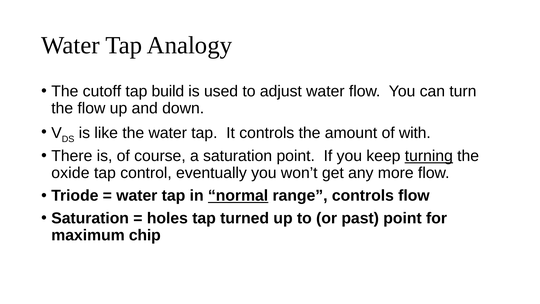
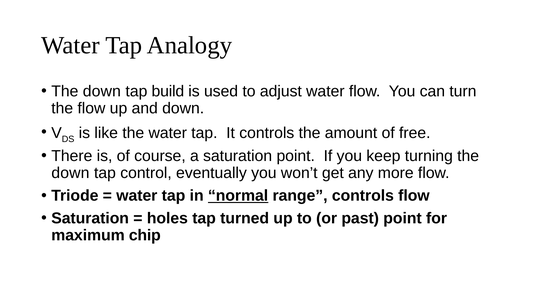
cutoff at (102, 91): cutoff -> down
with: with -> free
turning underline: present -> none
oxide at (70, 173): oxide -> down
